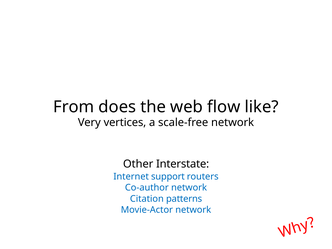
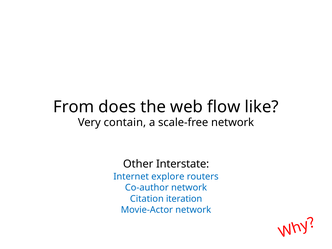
vertices: vertices -> contain
support: support -> explore
patterns: patterns -> iteration
